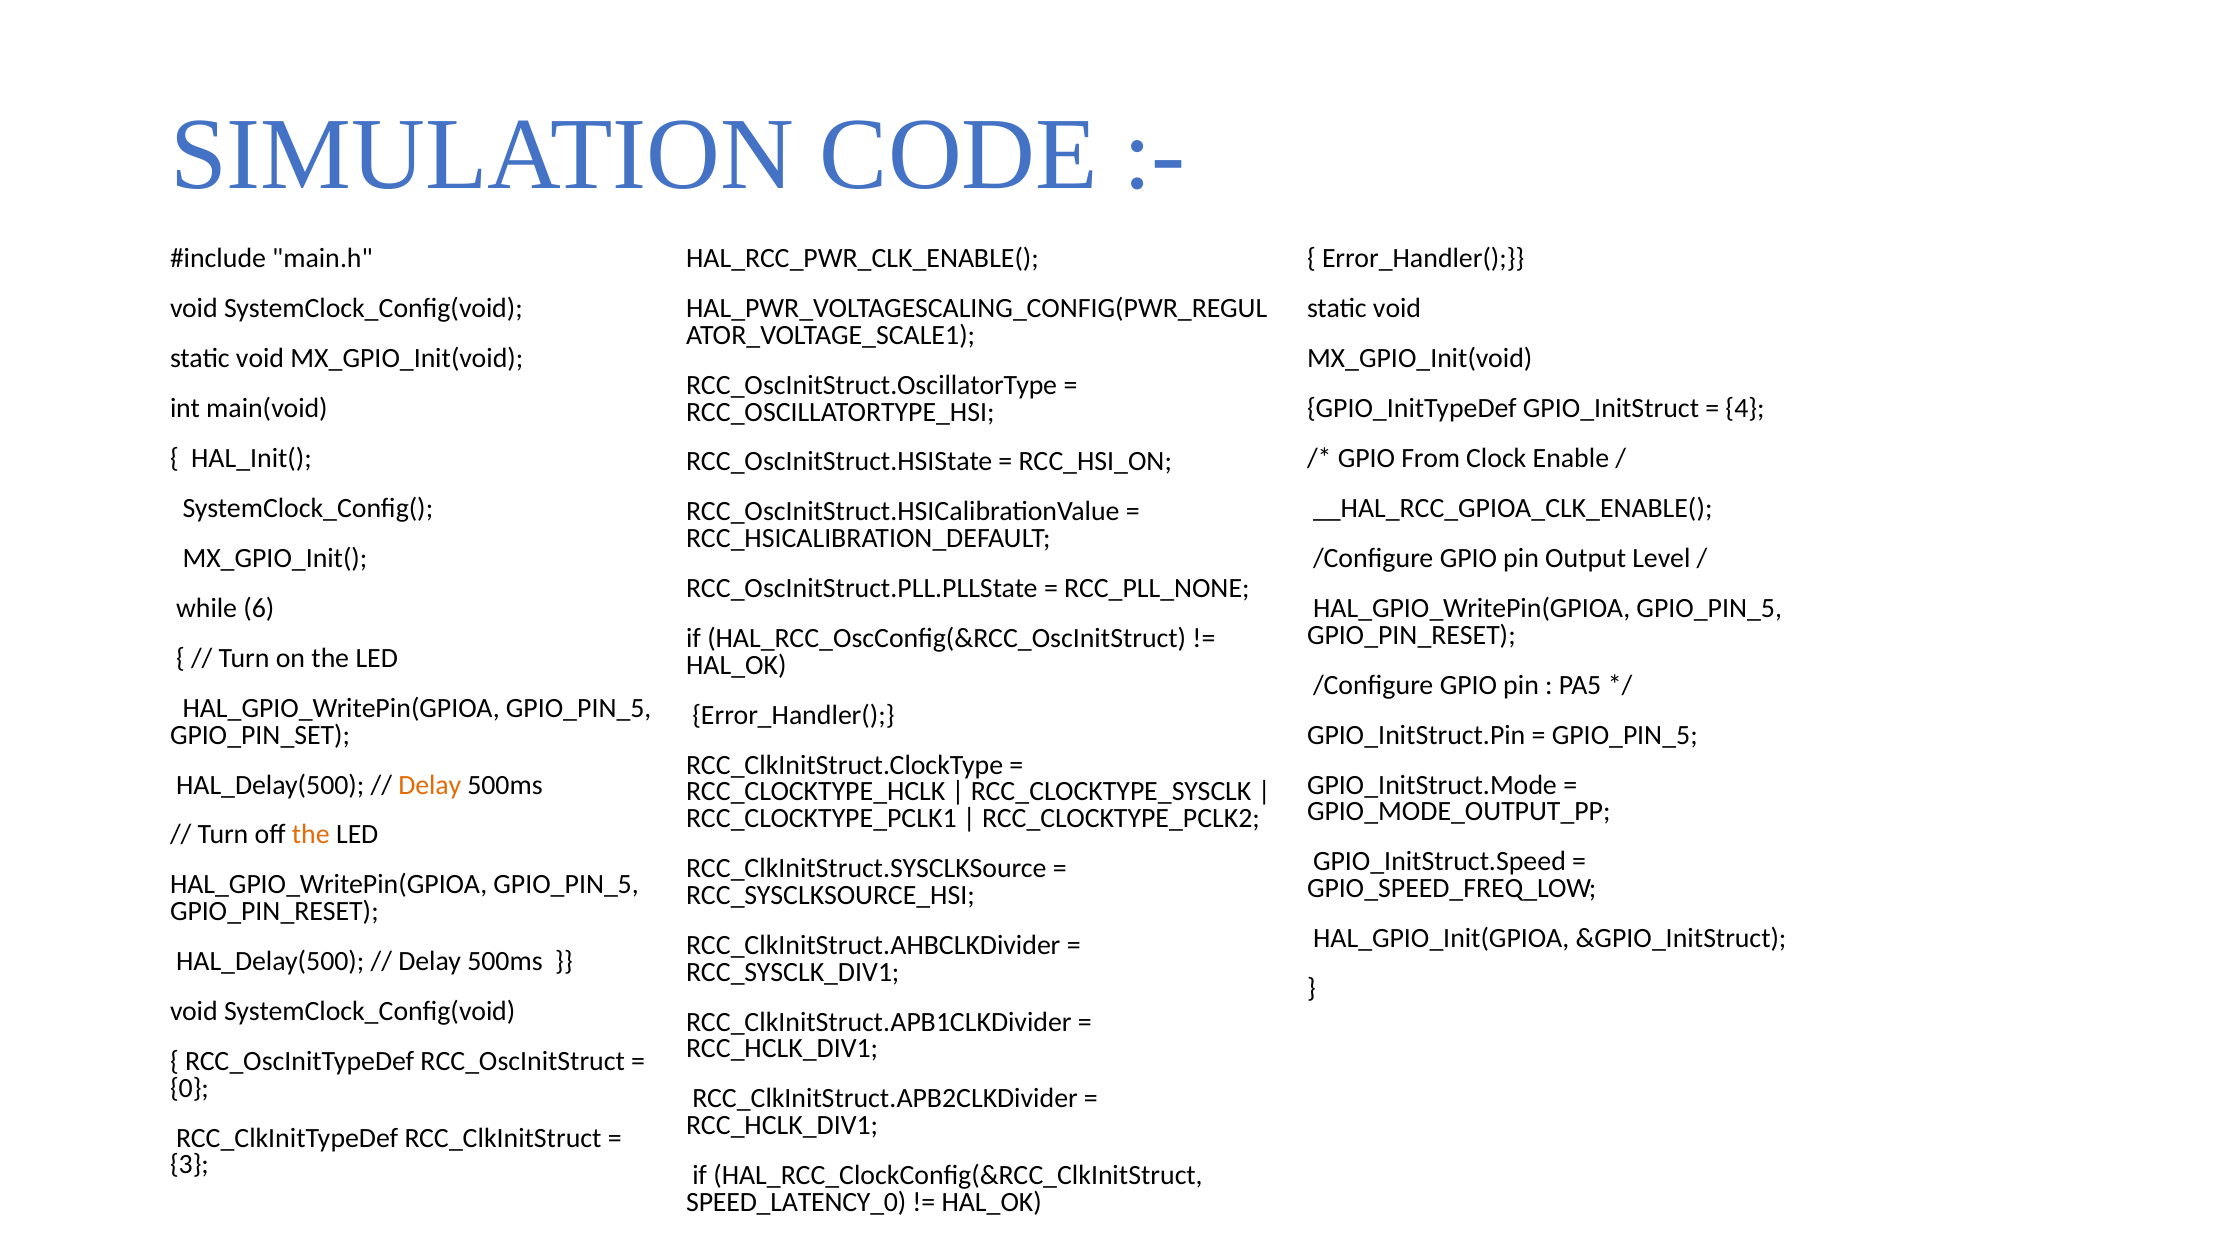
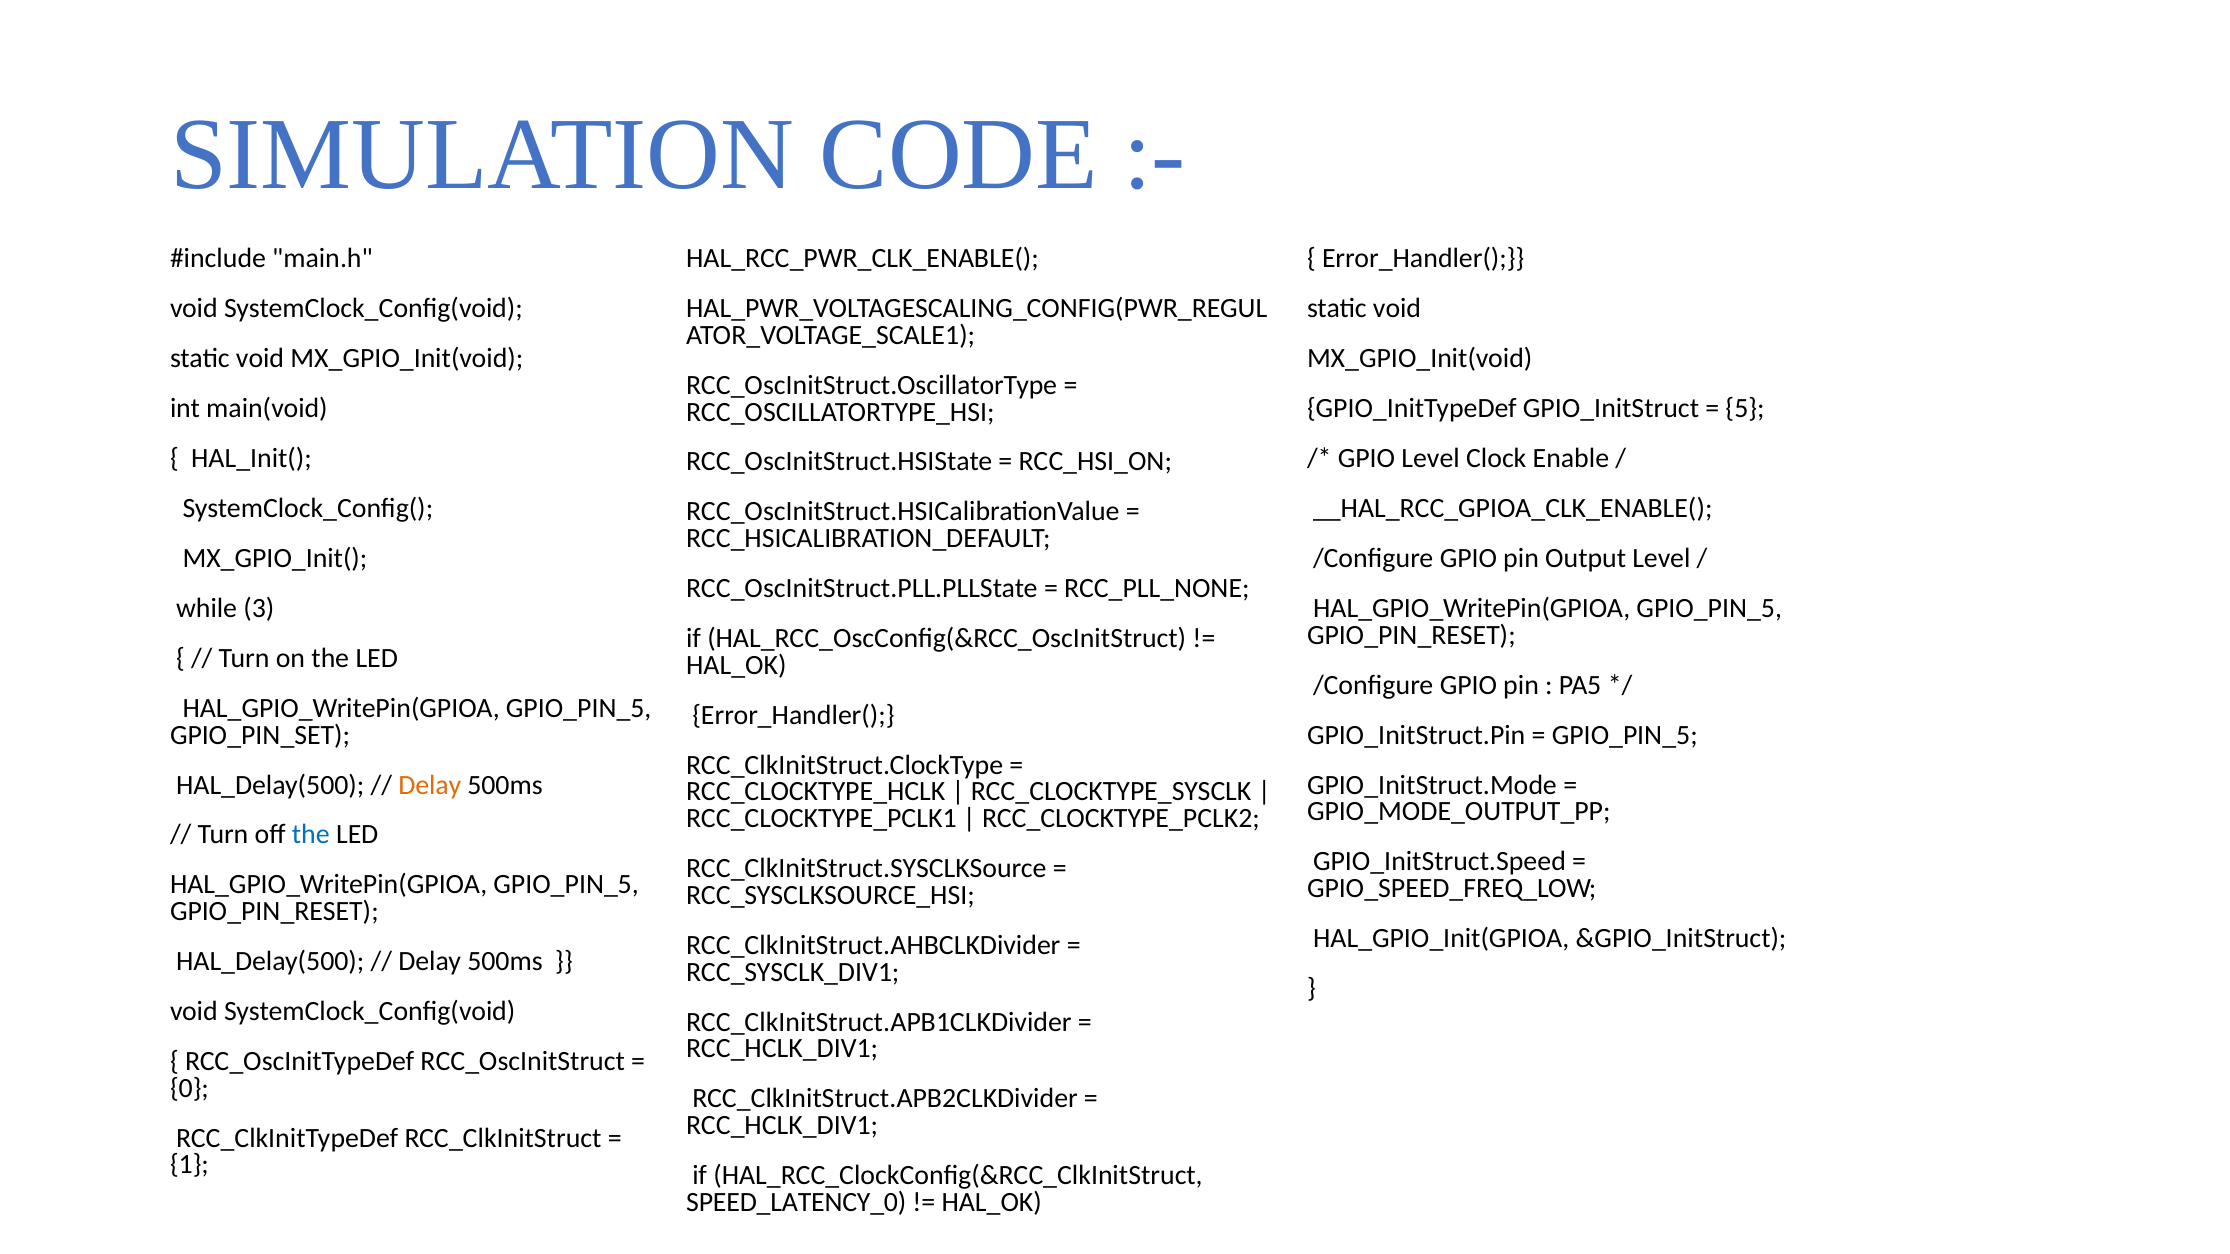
4: 4 -> 5
GPIO From: From -> Level
6: 6 -> 3
the at (311, 835) colour: orange -> blue
3: 3 -> 1
